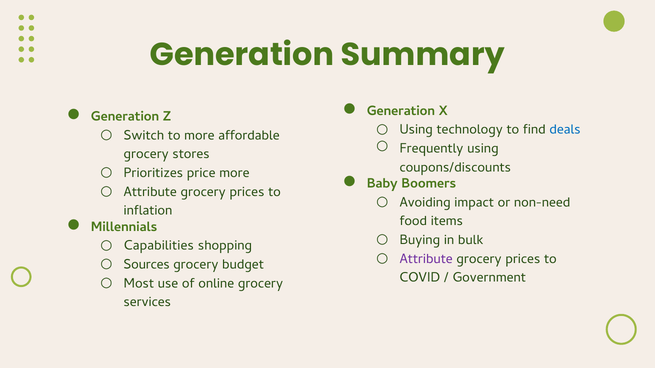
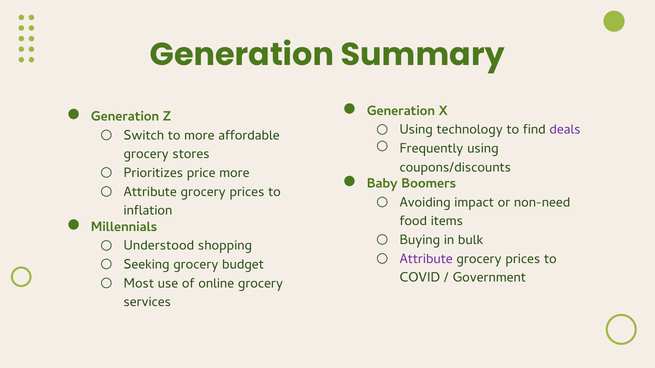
deals colour: blue -> purple
Capabilities: Capabilities -> Understood
Sources: Sources -> Seeking
